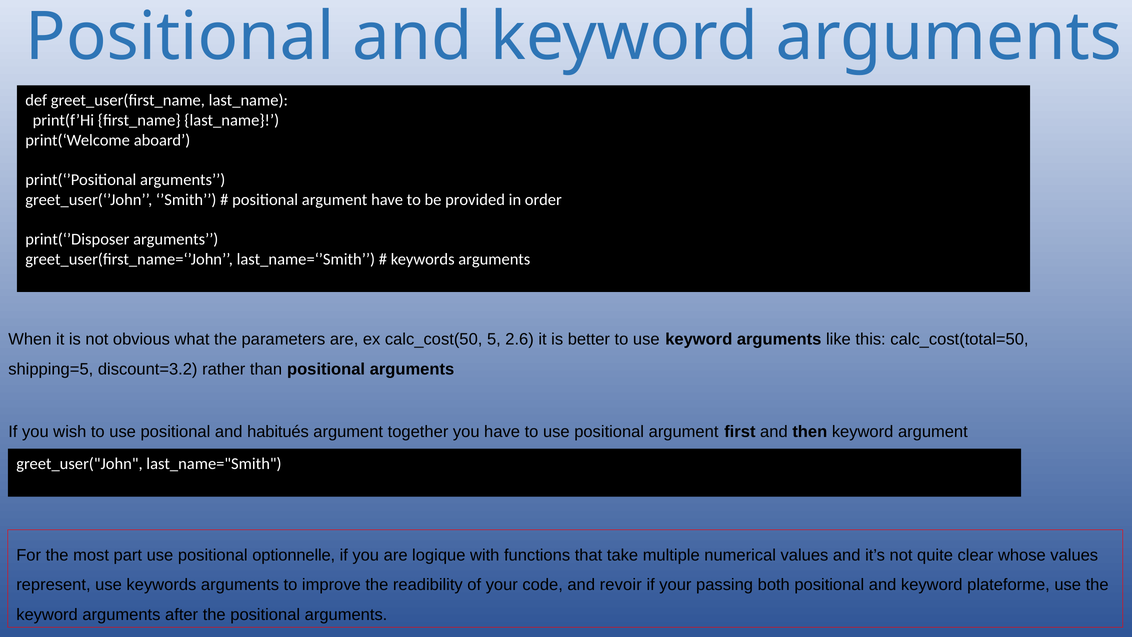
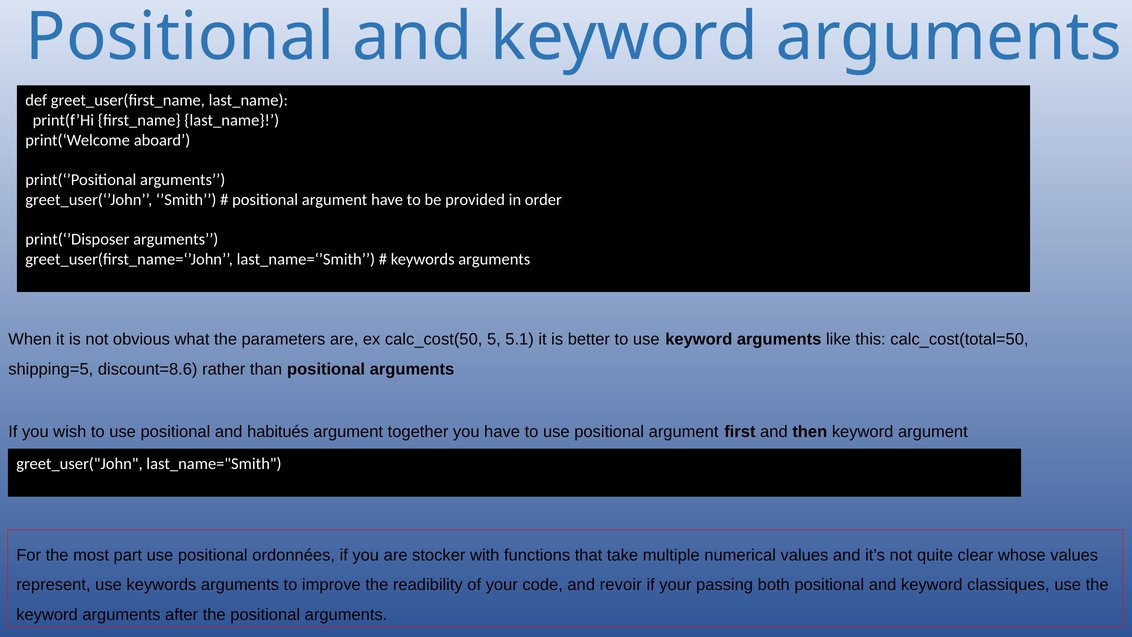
2.6: 2.6 -> 5.1
discount=3.2: discount=3.2 -> discount=8.6
optionnelle: optionnelle -> ordonnées
logique: logique -> stocker
plateforme: plateforme -> classiques
